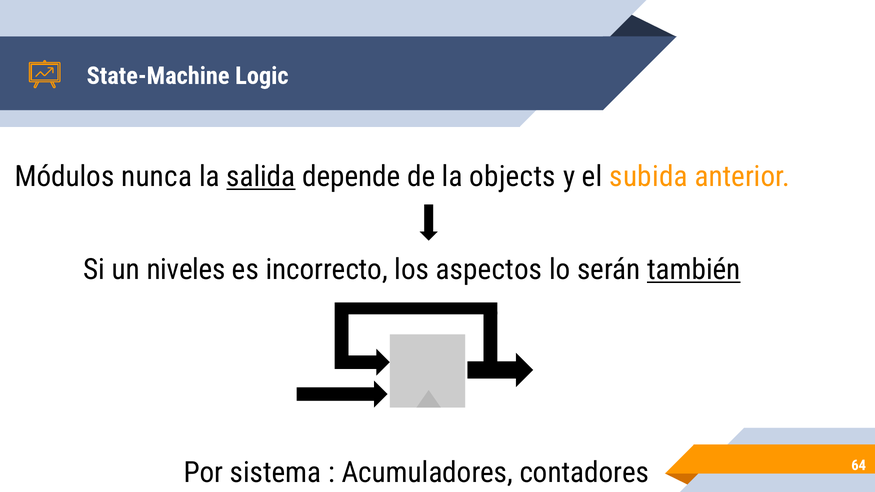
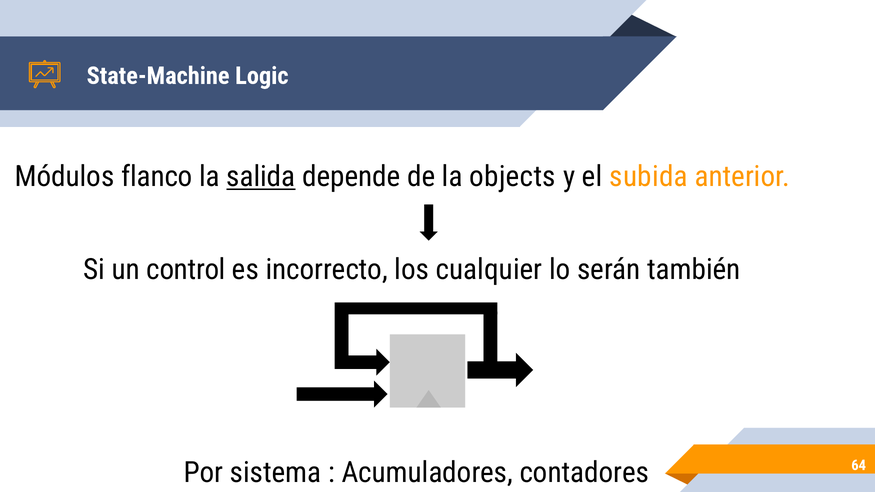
nunca: nunca -> flanco
niveles: niveles -> control
aspectos: aspectos -> cualquier
también underline: present -> none
